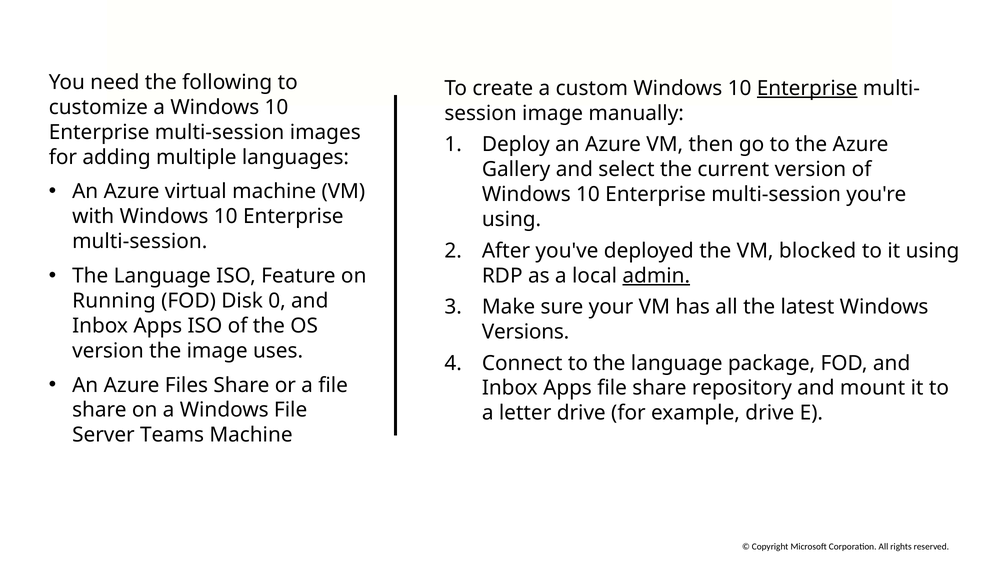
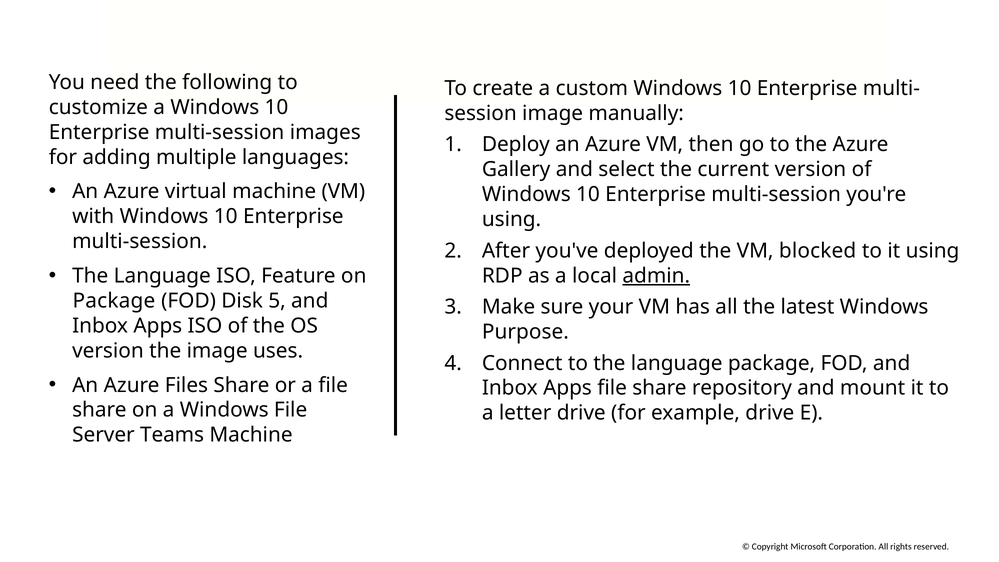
Enterprise at (807, 88) underline: present -> none
Running at (114, 301): Running -> Package
0: 0 -> 5
Versions: Versions -> Purpose
